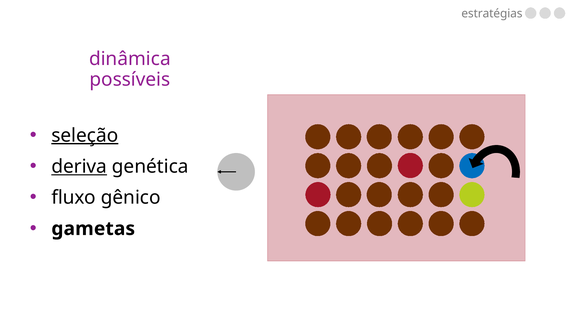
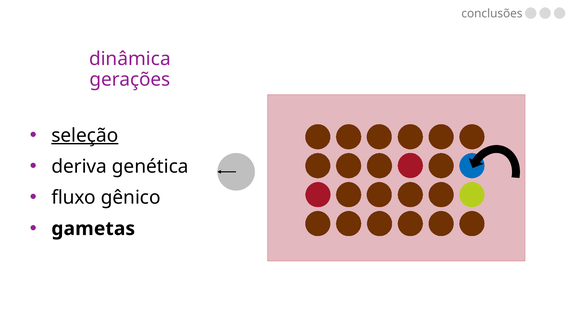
estratégias: estratégias -> conclusões
possíveis: possíveis -> gerações
deriva underline: present -> none
